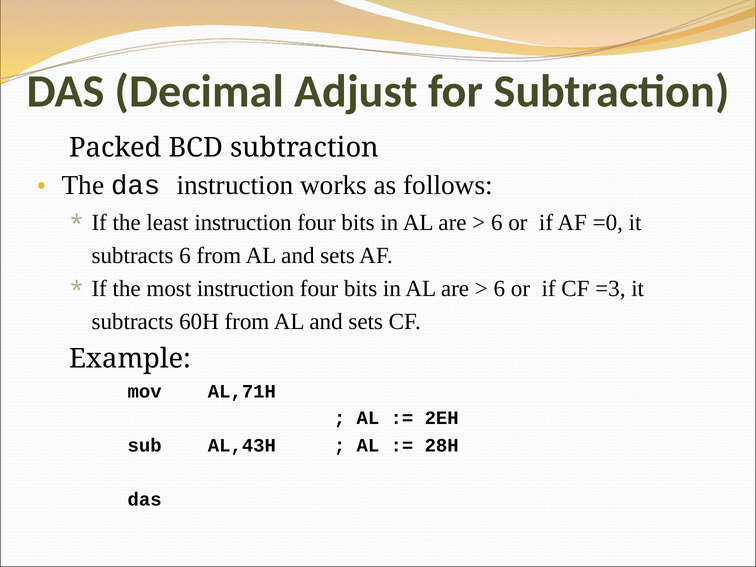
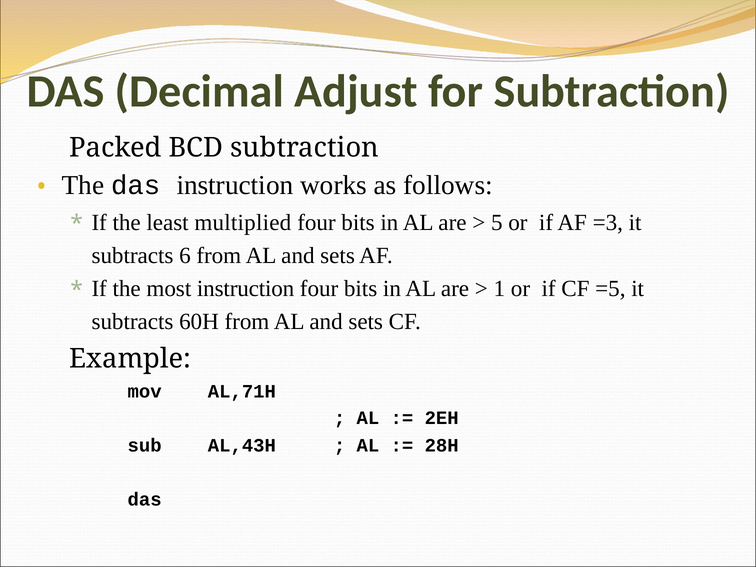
least instruction: instruction -> multiplied
6 at (497, 222): 6 -> 5
=0: =0 -> =3
6 at (499, 289): 6 -> 1
=3: =3 -> =5
